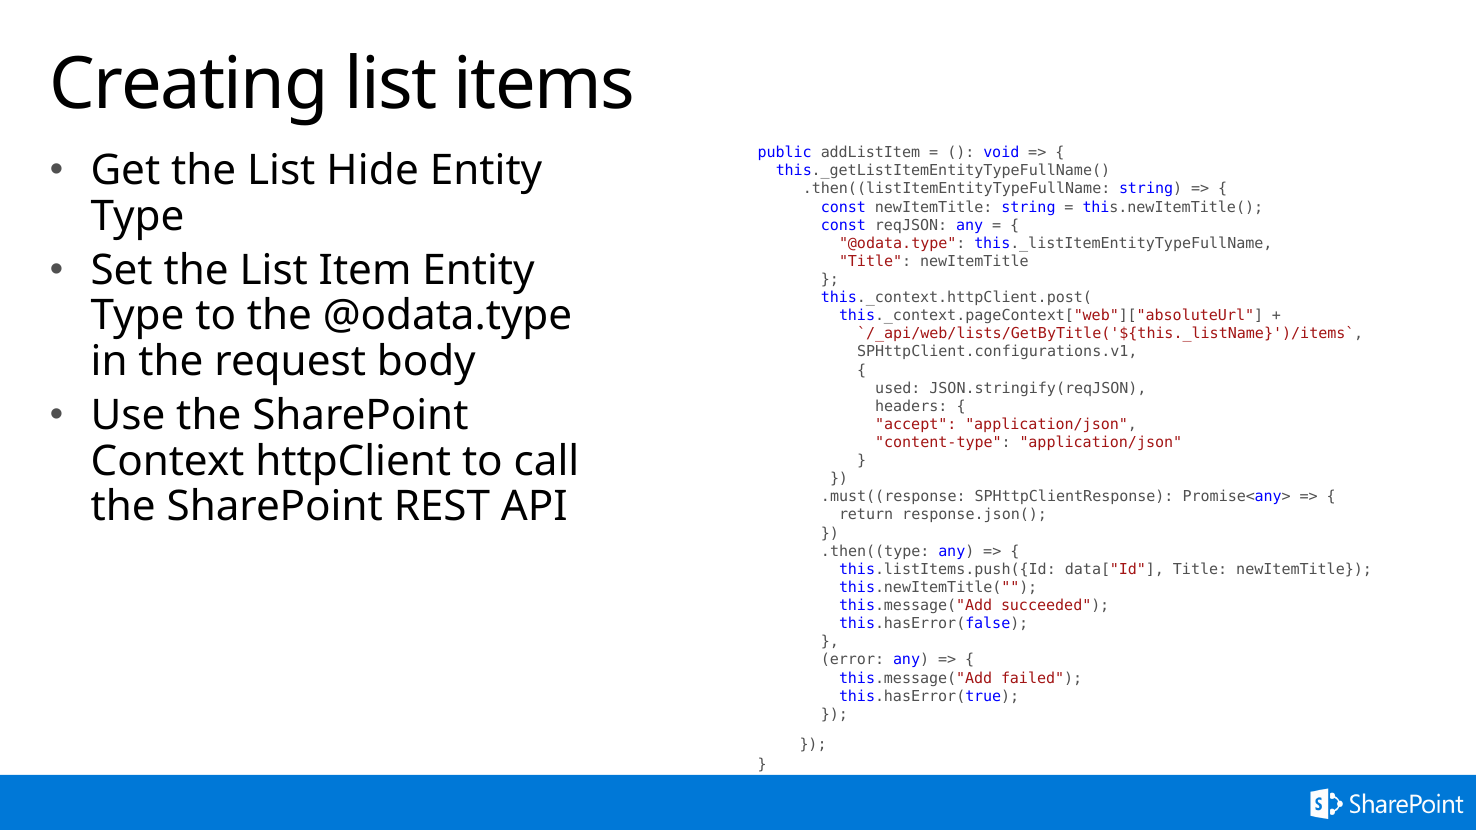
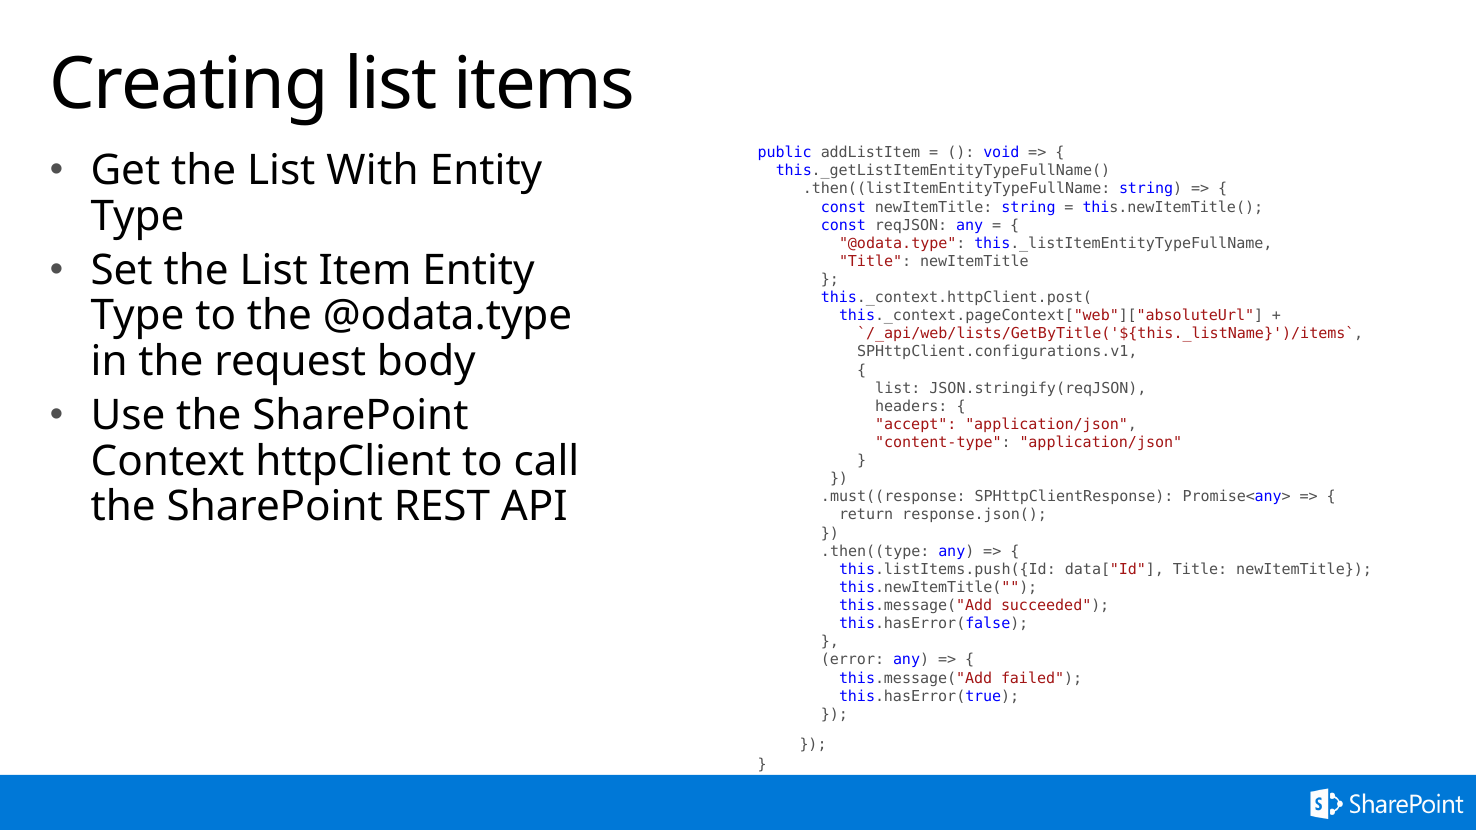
Hide: Hide -> With
used at (898, 388): used -> list
